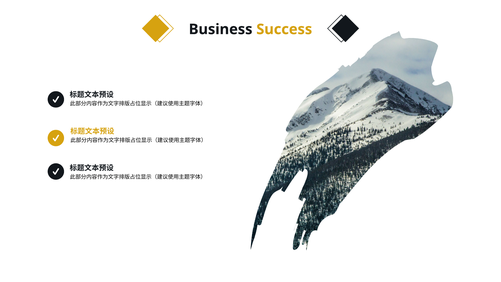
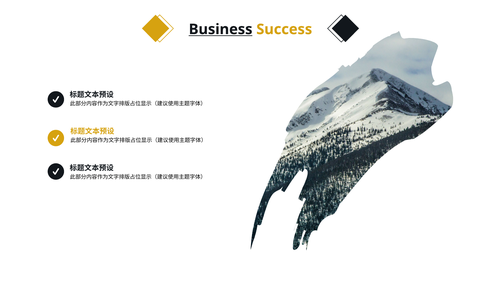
Business underline: none -> present
